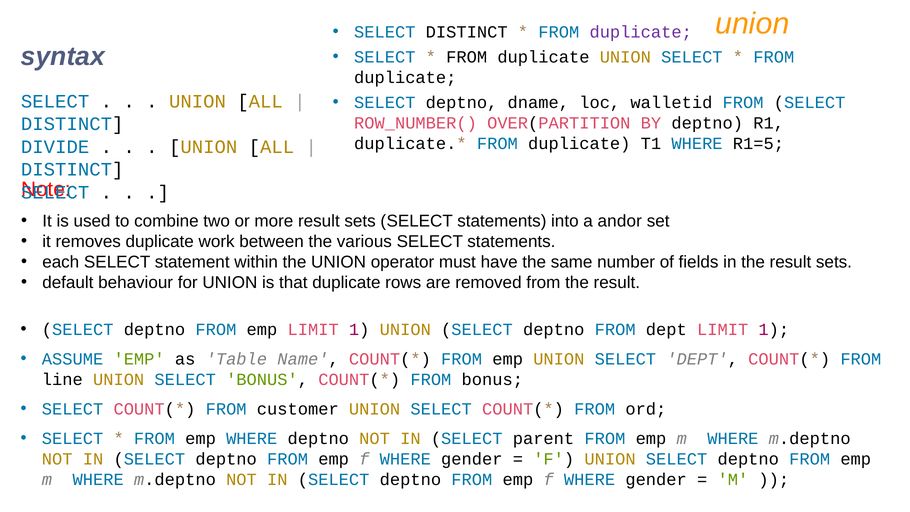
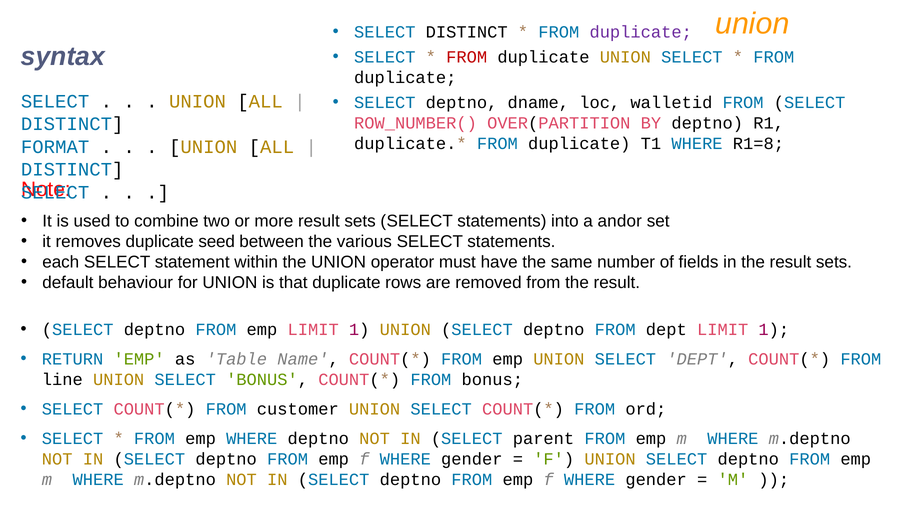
FROM at (467, 57) colour: black -> red
R1=5: R1=5 -> R1=8
DIVIDE: DIVIDE -> FORMAT
work: work -> seed
ASSUME: ASSUME -> RETURN
